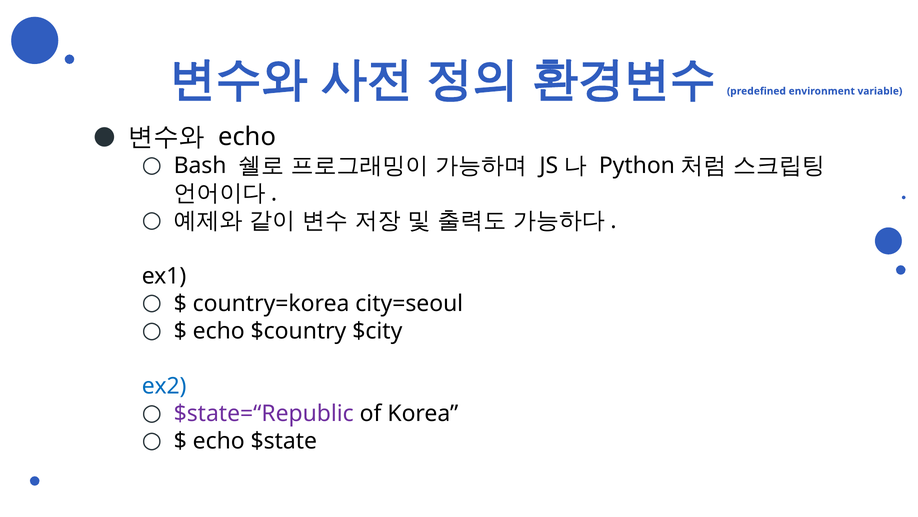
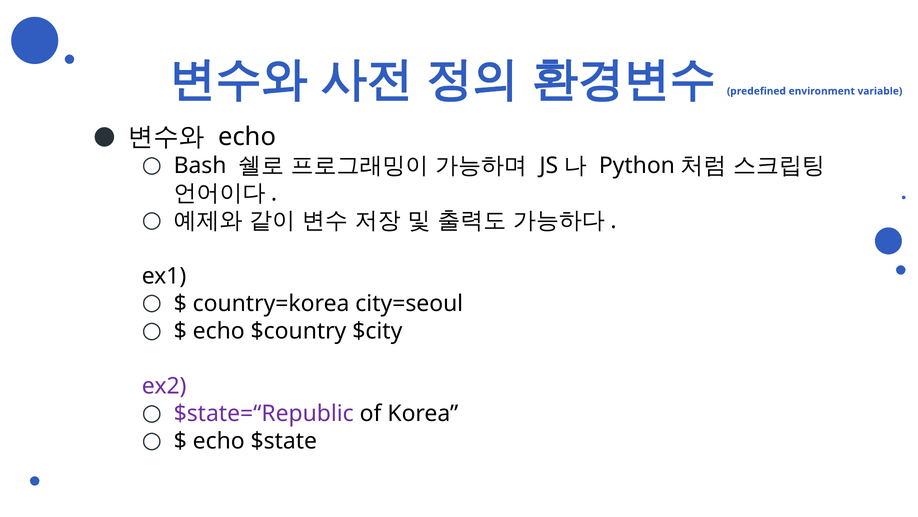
ex2 colour: blue -> purple
